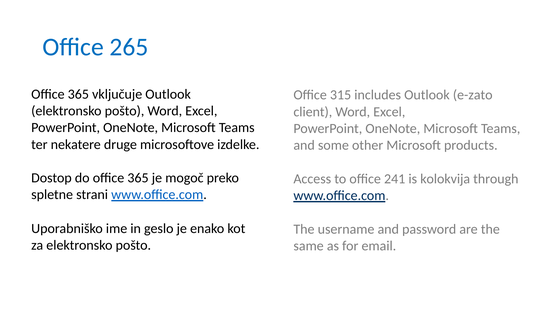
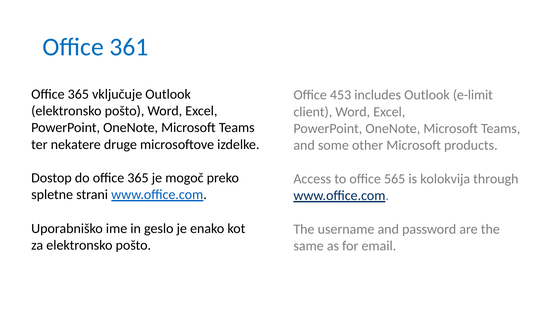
265: 265 -> 361
315: 315 -> 453
e-zato: e-zato -> e-limit
241: 241 -> 565
